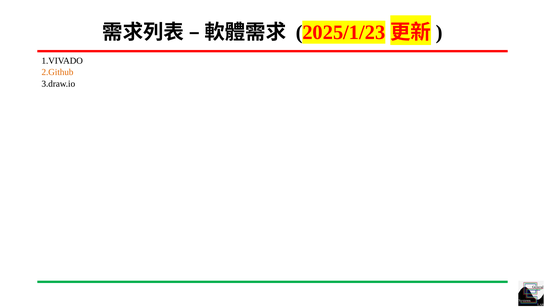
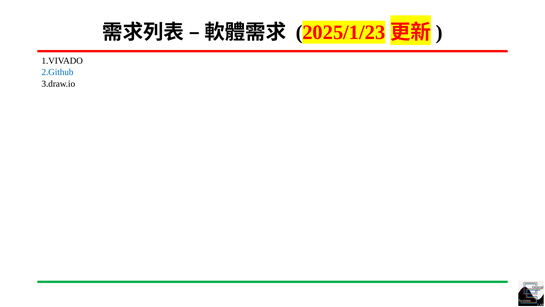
2.Github colour: orange -> blue
